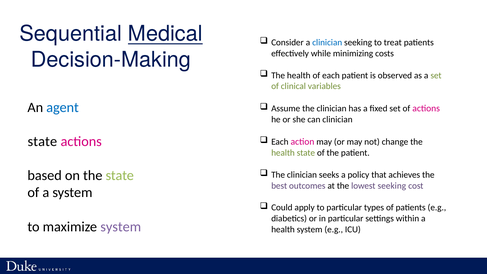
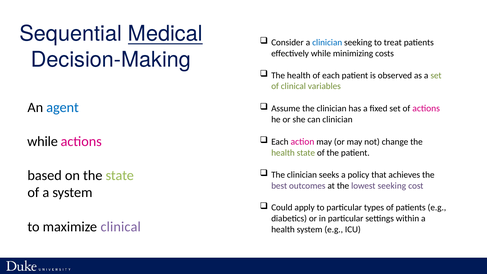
state at (42, 141): state -> while
maximize system: system -> clinical
